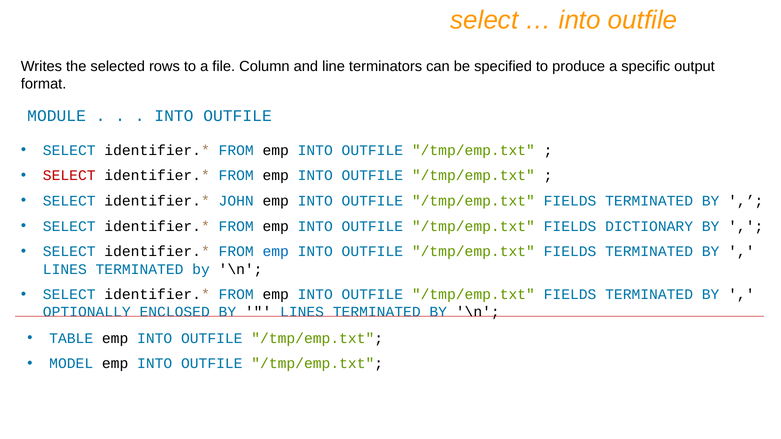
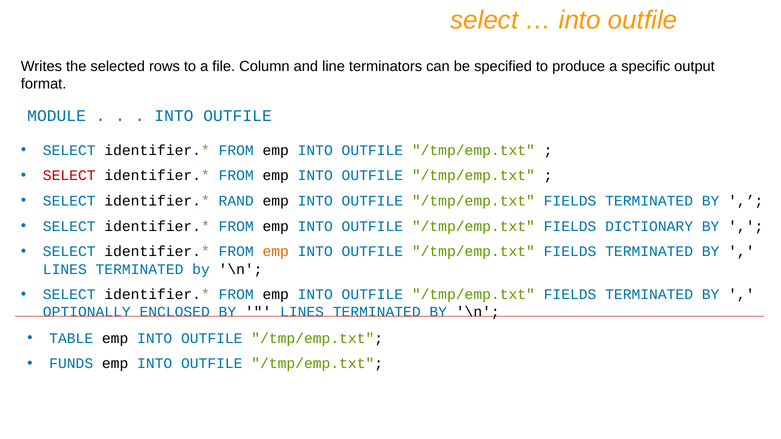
JOHN: JOHN -> RAND
emp at (276, 252) colour: blue -> orange
MODEL: MODEL -> FUNDS
